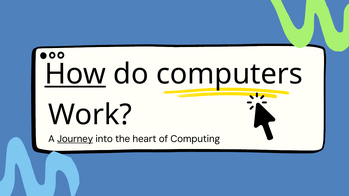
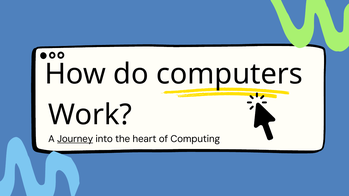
How underline: present -> none
